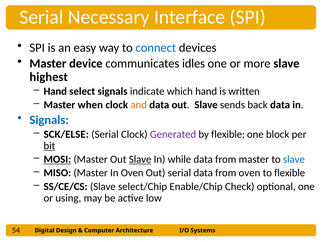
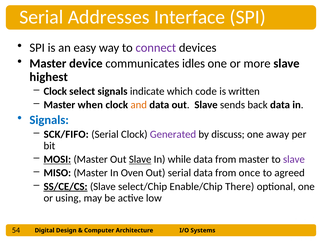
Necessary: Necessary -> Addresses
connect colour: blue -> purple
Hand at (55, 91): Hand -> Clock
which hand: hand -> code
SCK/ELSE: SCK/ELSE -> SCK/FIFO
by flexible: flexible -> discuss
block: block -> away
bit underline: present -> none
slave at (294, 159) colour: blue -> purple
from oven: oven -> once
to flexible: flexible -> agreed
SS/CE/CS underline: none -> present
Check: Check -> There
